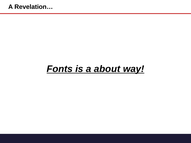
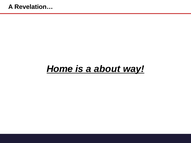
Fonts: Fonts -> Home
